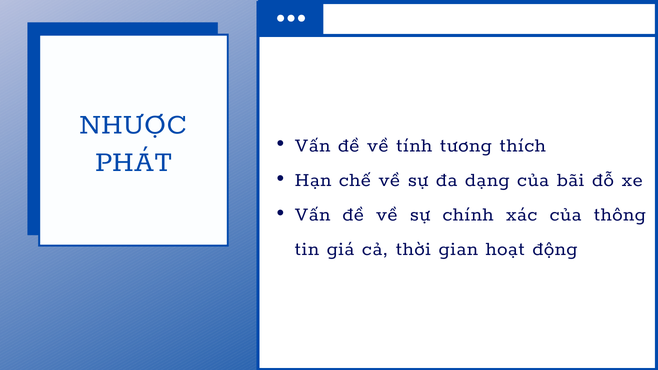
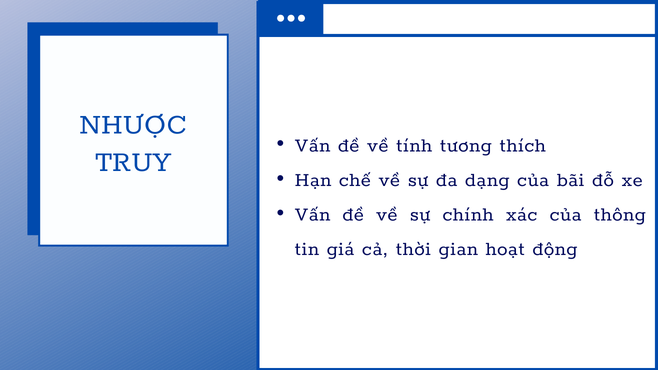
PHÁT: PHÁT -> TRUY
